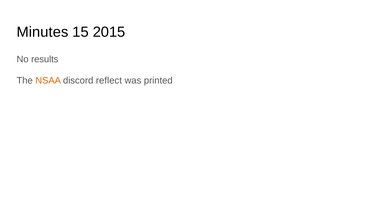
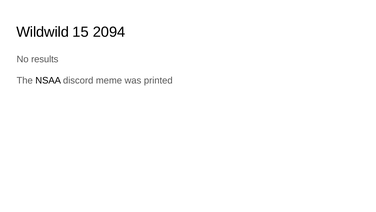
Minutes: Minutes -> Wildwild
2015: 2015 -> 2094
NSAA colour: orange -> black
reflect: reflect -> meme
